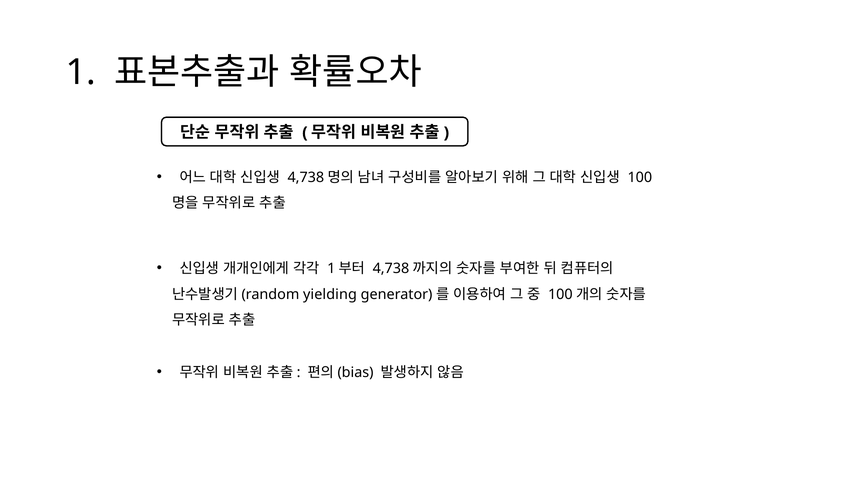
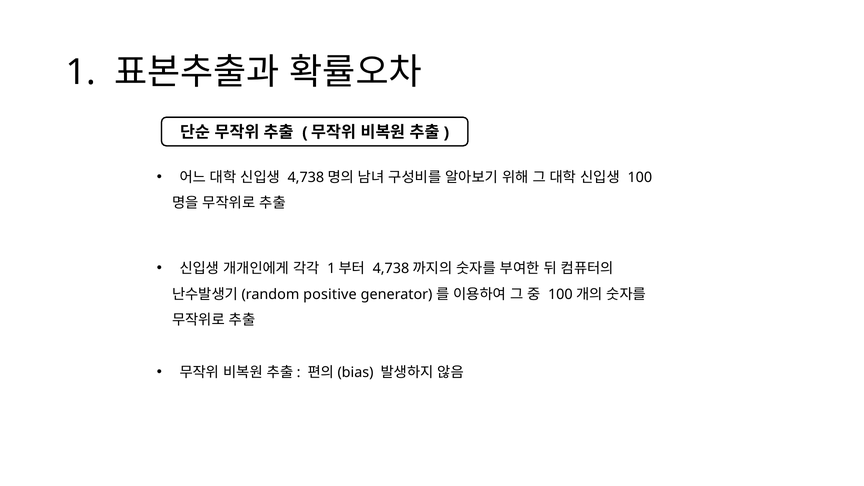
yielding: yielding -> positive
